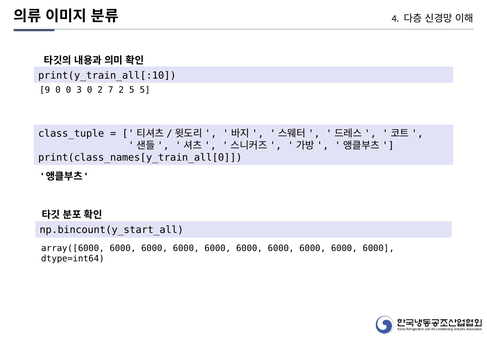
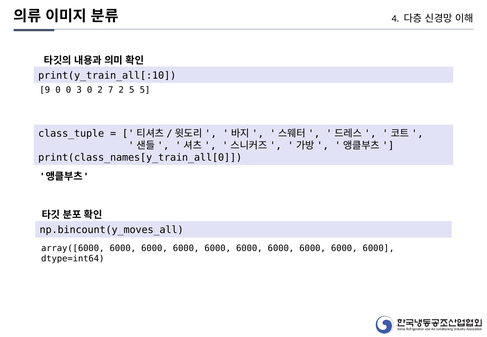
np.bincount(y_start_all: np.bincount(y_start_all -> np.bincount(y_moves_all
